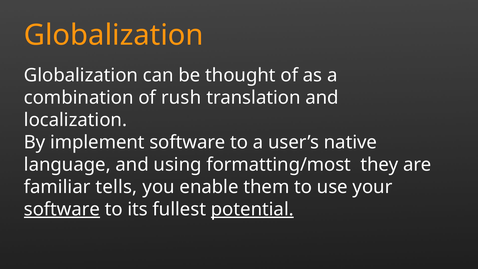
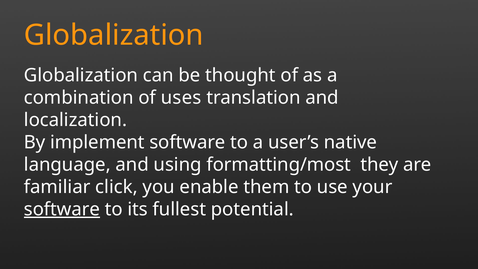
rush: rush -> uses
tells: tells -> click
potential underline: present -> none
